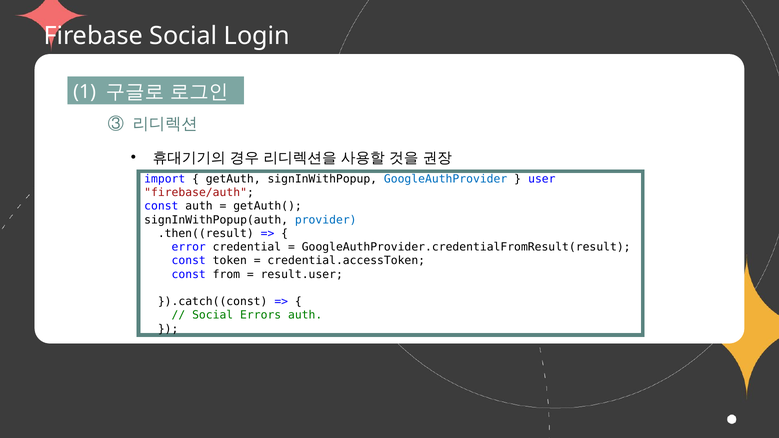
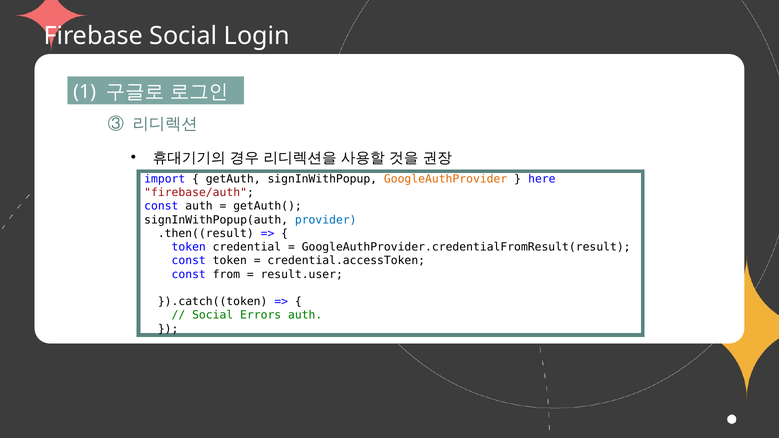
GoogleAuthProvider colour: blue -> orange
user: user -> here
error at (189, 247): error -> token
}).catch((const: }).catch((const -> }).catch((token
